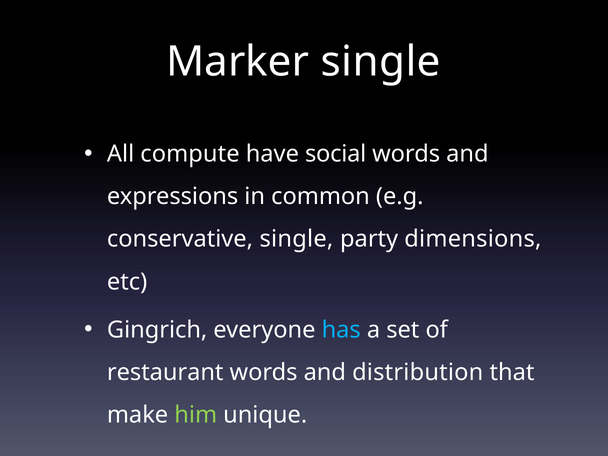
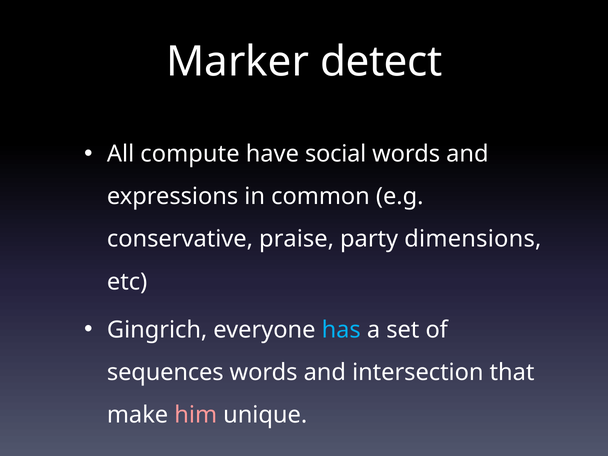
Marker single: single -> detect
conservative single: single -> praise
restaurant: restaurant -> sequences
distribution: distribution -> intersection
him colour: light green -> pink
